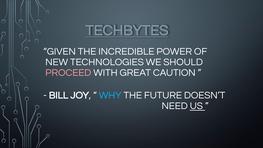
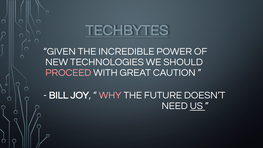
WHY colour: light blue -> pink
